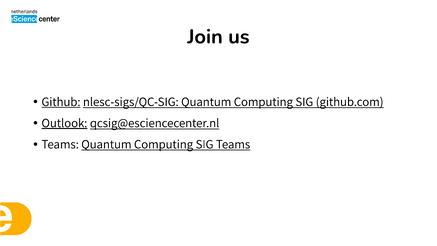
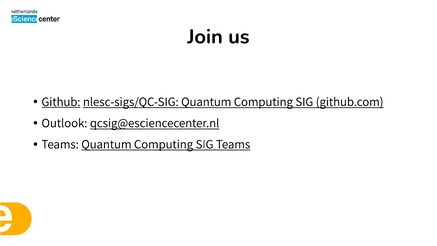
Outlook underline: present -> none
